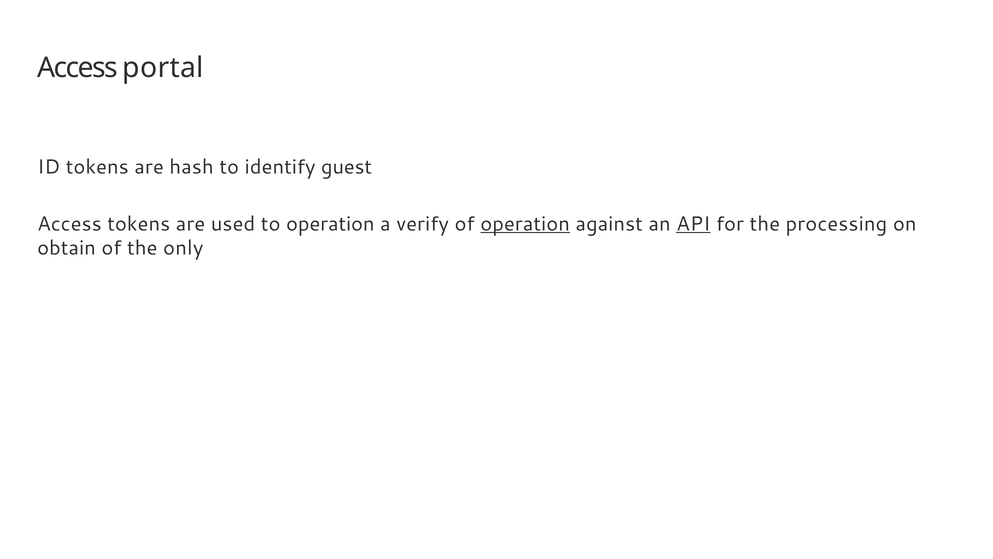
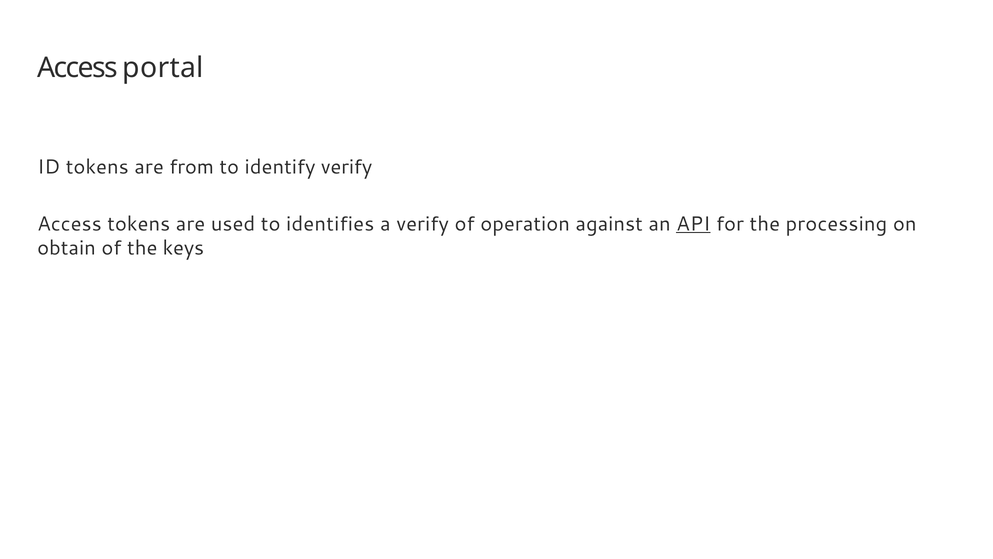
hash: hash -> from
identify guest: guest -> verify
to operation: operation -> identifies
operation at (525, 224) underline: present -> none
only: only -> keys
